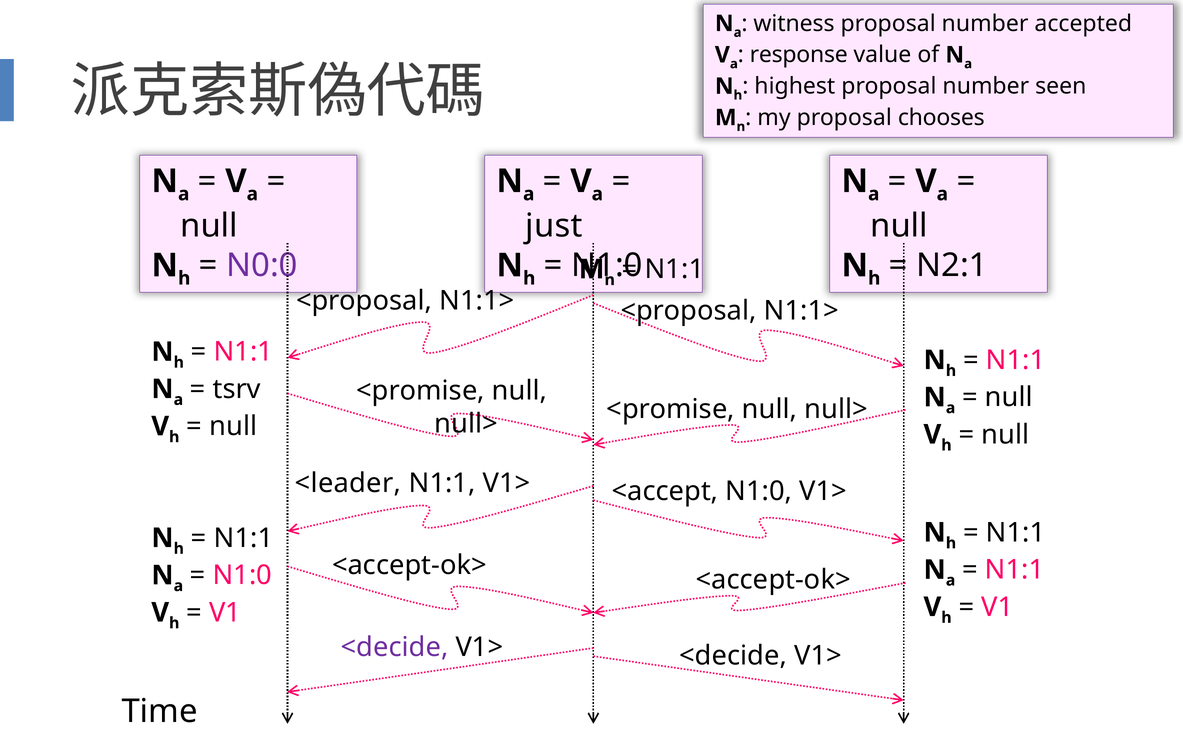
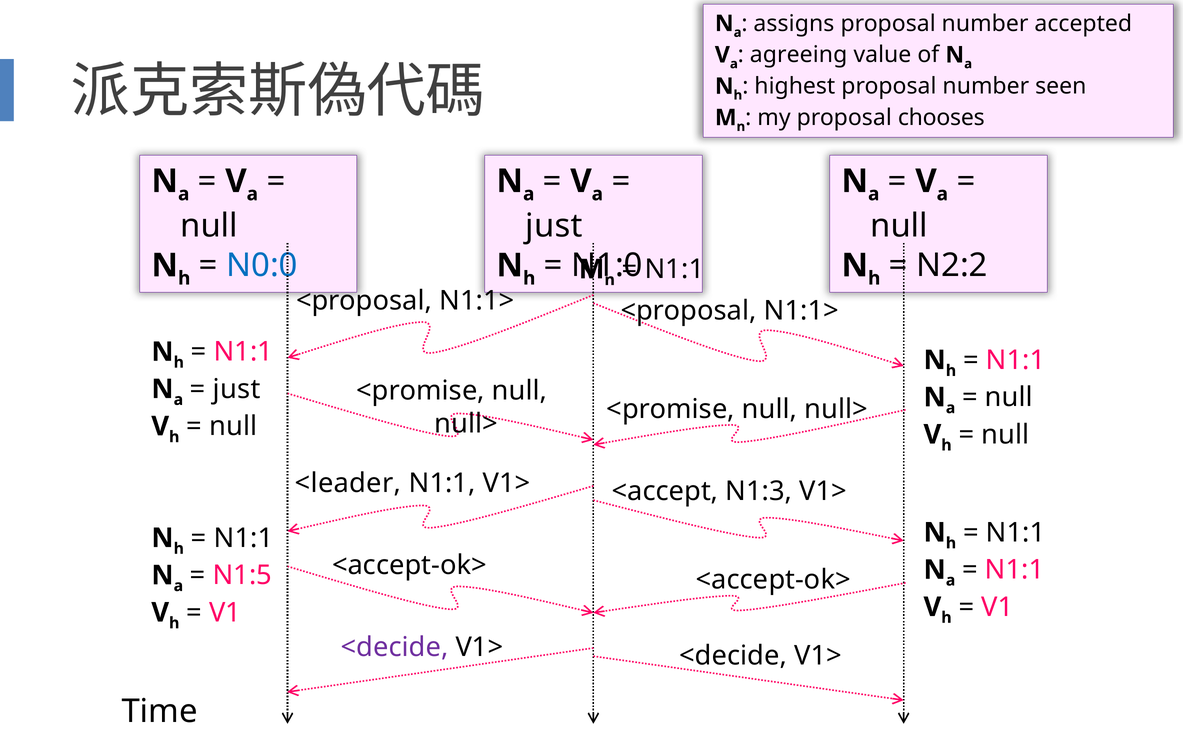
witness: witness -> assigns
response: response -> agreeing
N0:0 colour: purple -> blue
N2:1: N2:1 -> N2:2
tsrv at (237, 389): tsrv -> just
<accept N1:0: N1:0 -> N1:3
N1:0 at (242, 576): N1:0 -> N1:5
